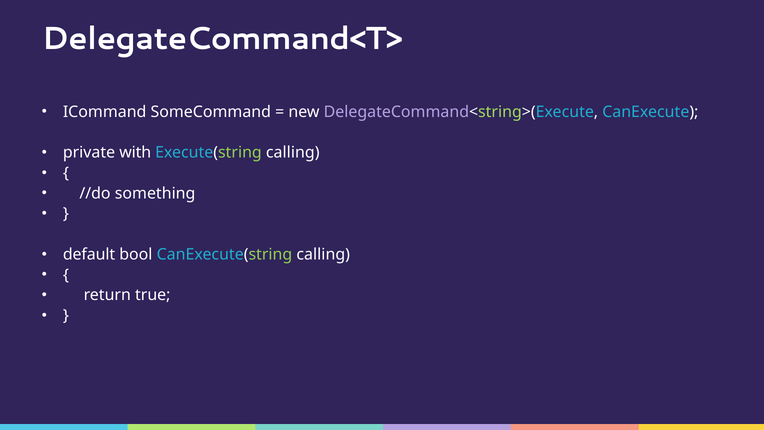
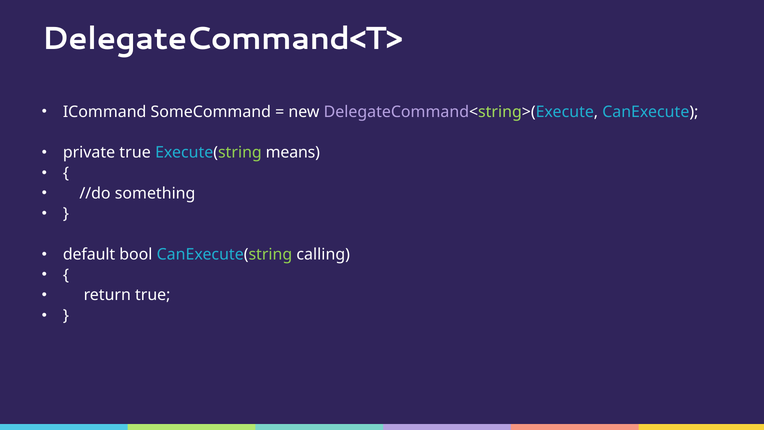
private with: with -> true
Execute(string calling: calling -> means
